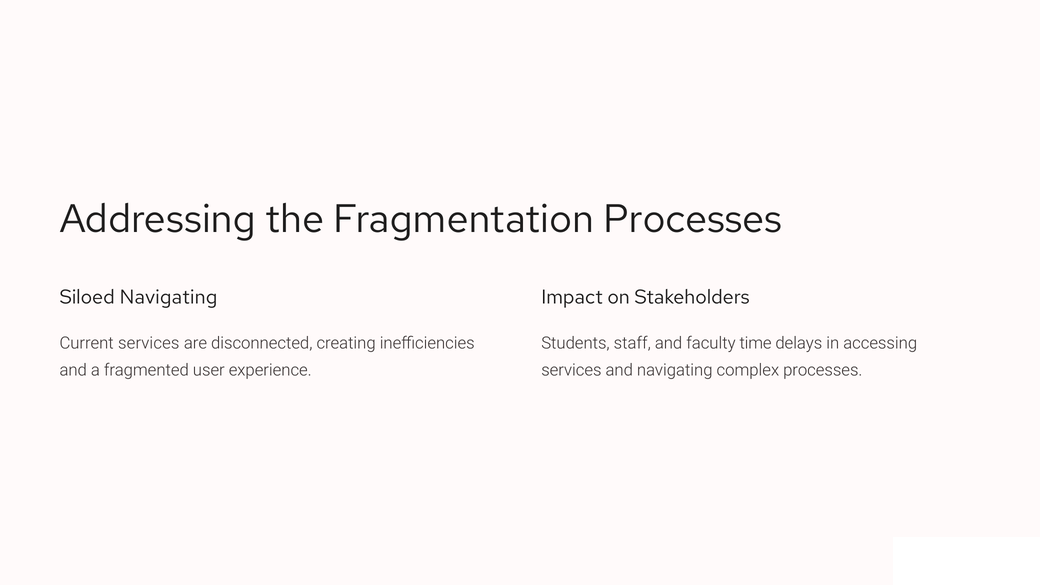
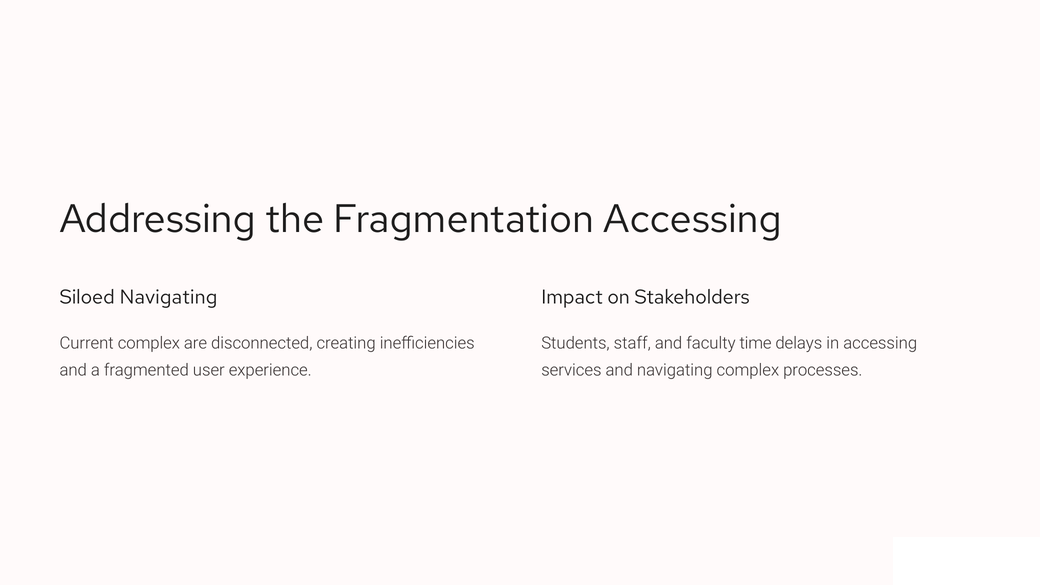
Fragmentation Processes: Processes -> Accessing
Current services: services -> complex
